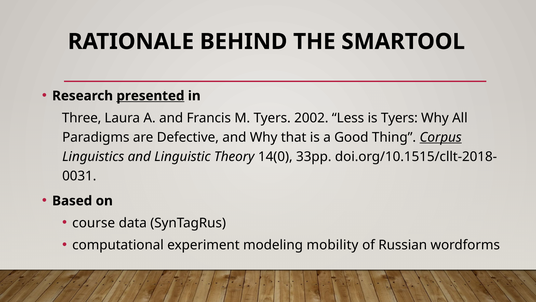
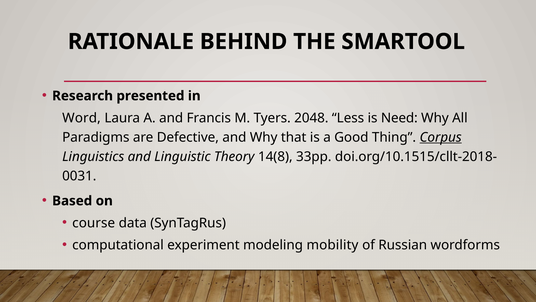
presented underline: present -> none
Three: Three -> Word
2002: 2002 -> 2048
is Tyers: Tyers -> Need
14(0: 14(0 -> 14(8
